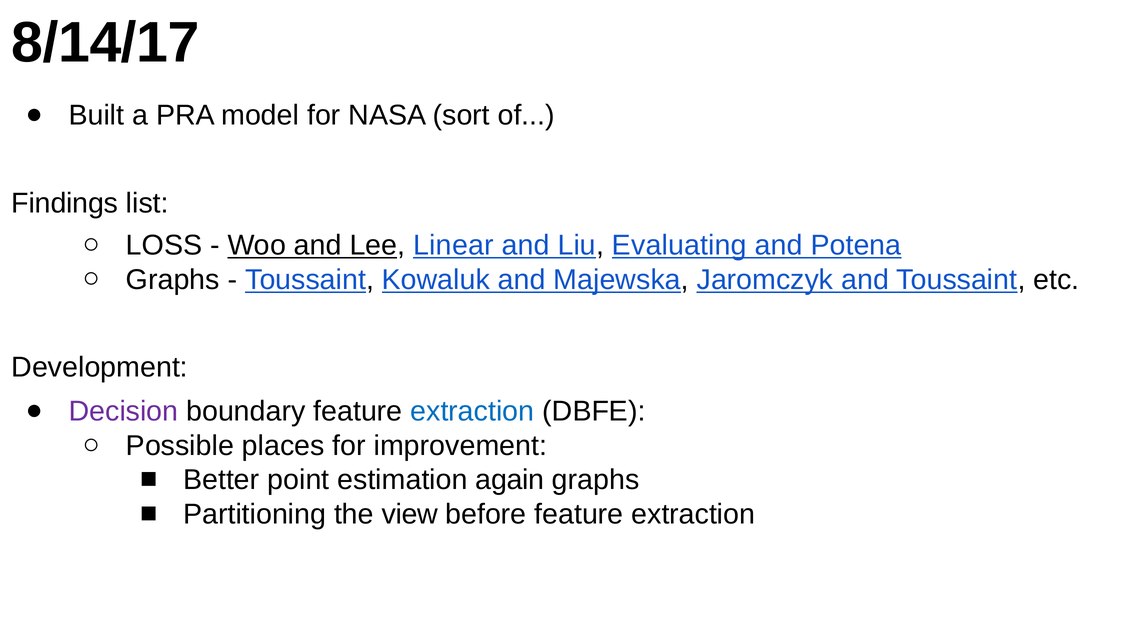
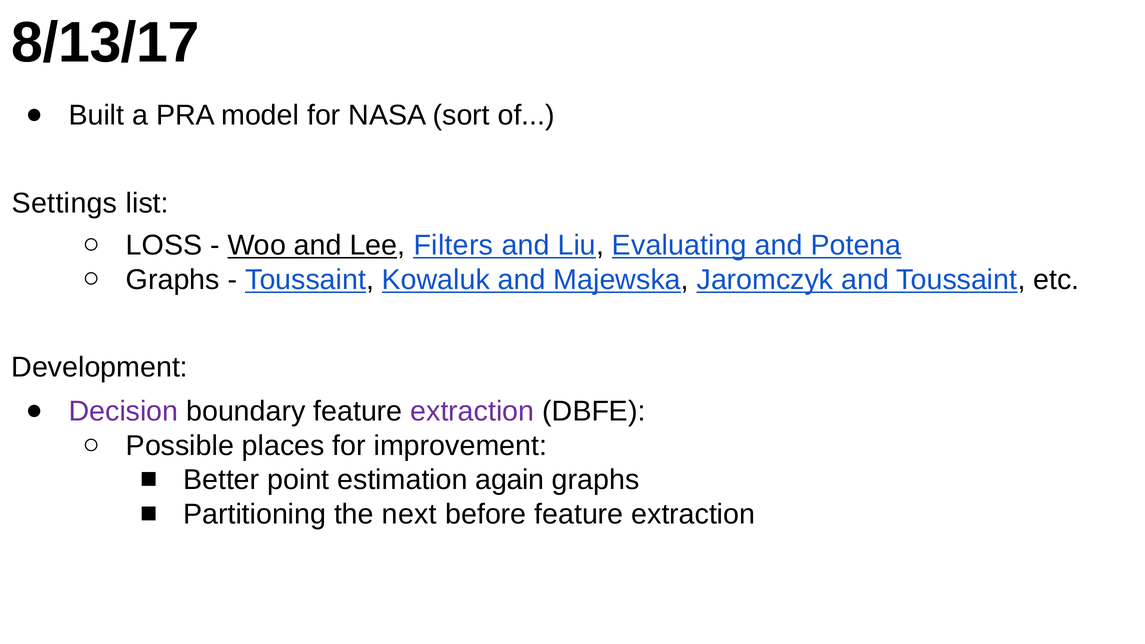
8/14/17: 8/14/17 -> 8/13/17
Findings: Findings -> Settings
Linear: Linear -> Filters
extraction at (472, 411) colour: blue -> purple
view: view -> next
